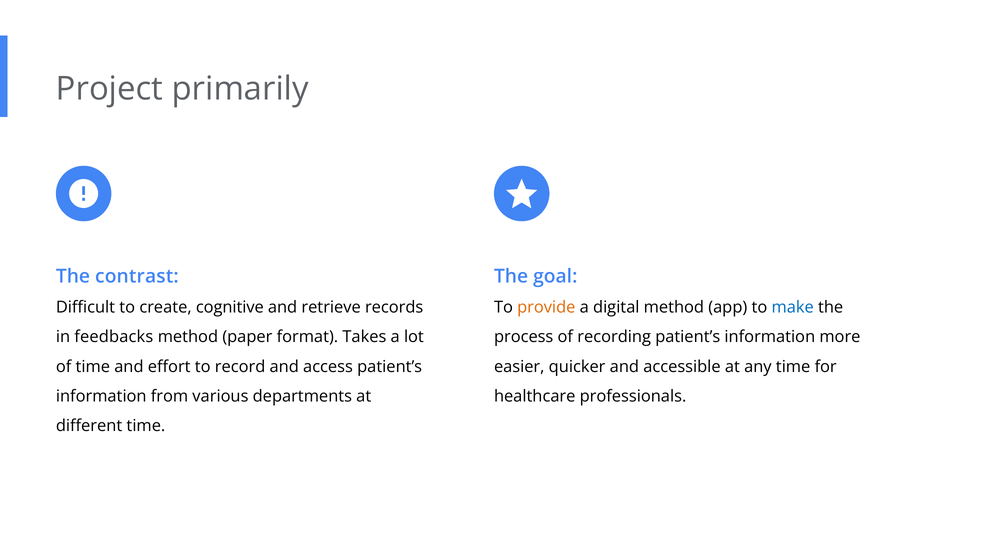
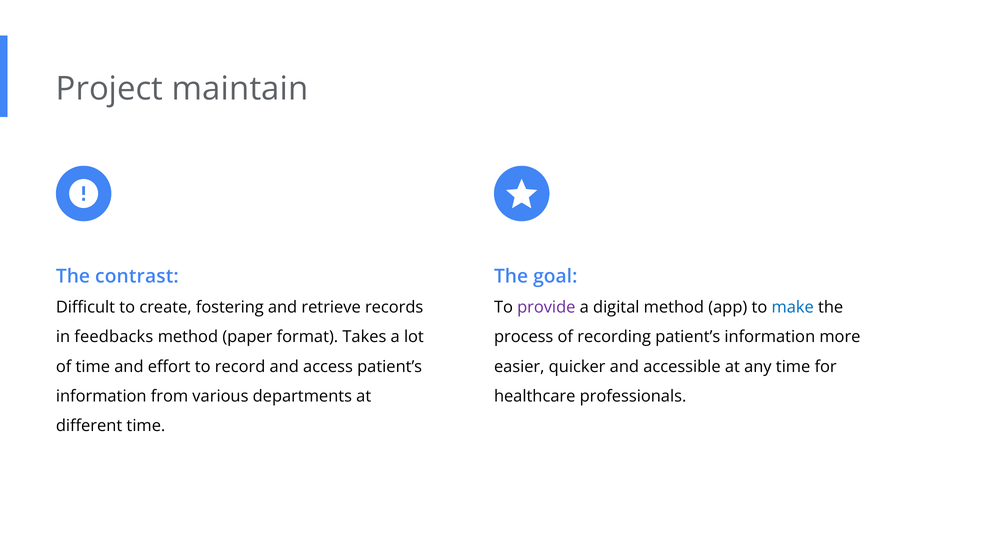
primarily: primarily -> maintain
cognitive: cognitive -> fostering
provide colour: orange -> purple
